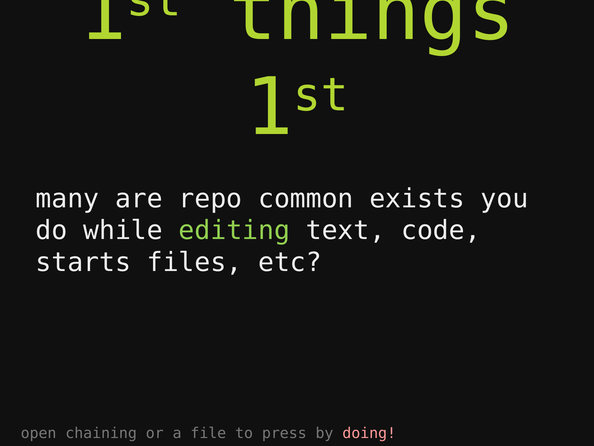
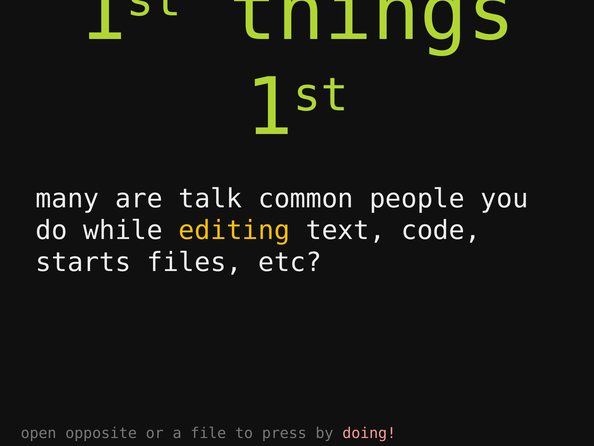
repo: repo -> talk
exists: exists -> people
editing colour: light green -> yellow
chaining: chaining -> opposite
